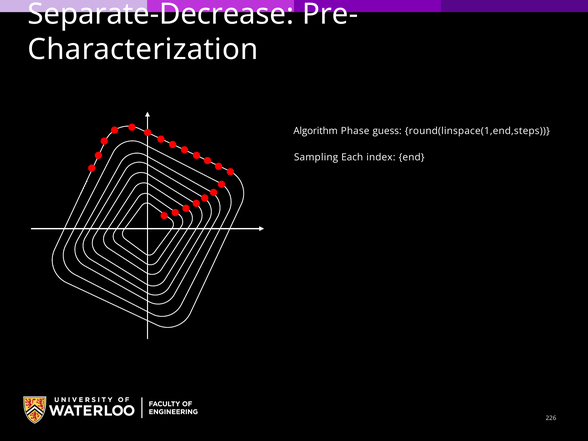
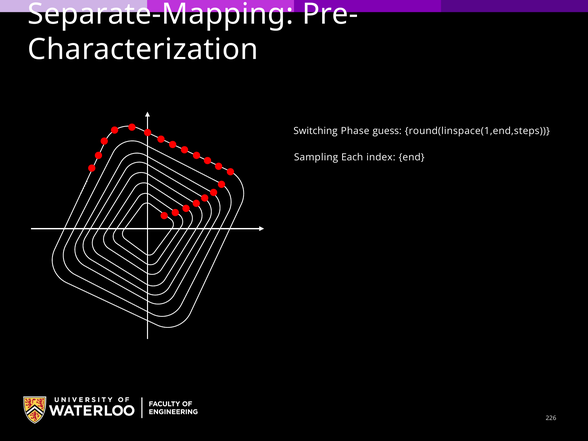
Separate-Decrease: Separate-Decrease -> Separate-Mapping
Algorithm: Algorithm -> Switching
